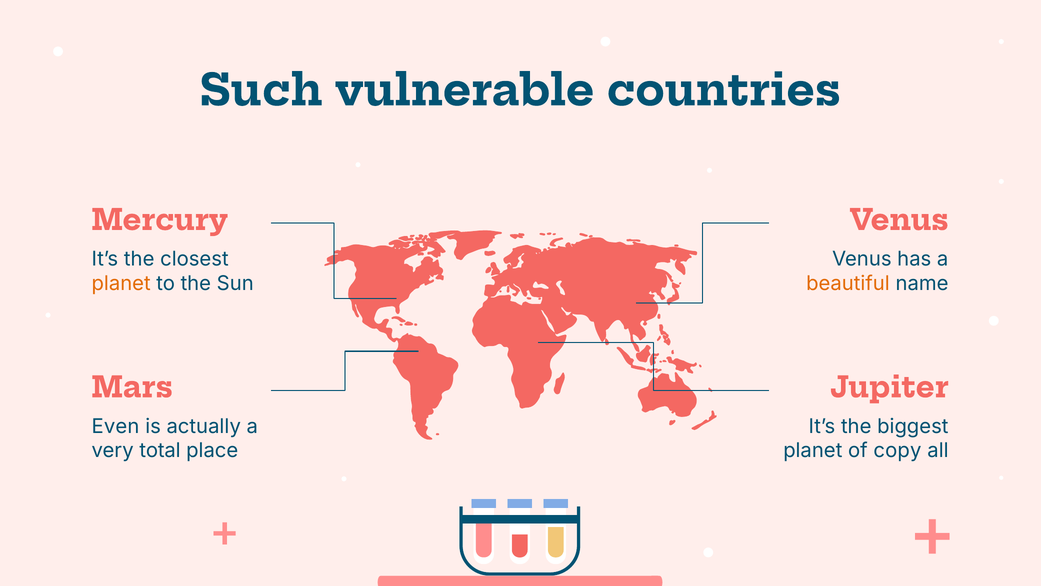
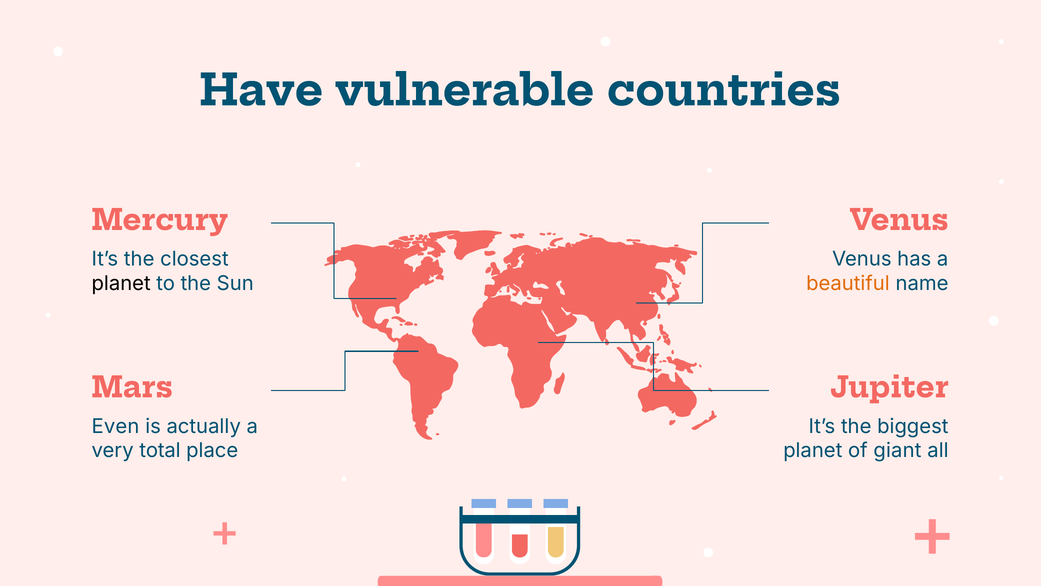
Such: Such -> Have
planet at (121, 283) colour: orange -> black
copy: copy -> giant
